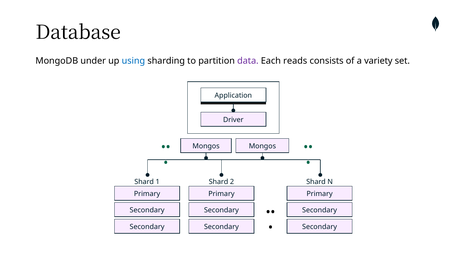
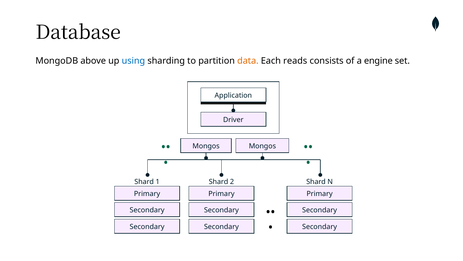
under: under -> above
data colour: purple -> orange
variety: variety -> engine
